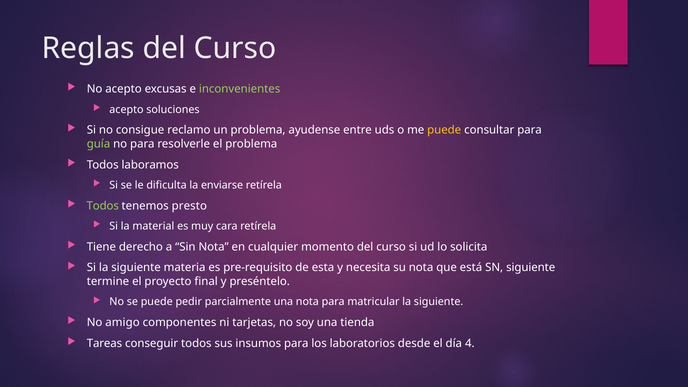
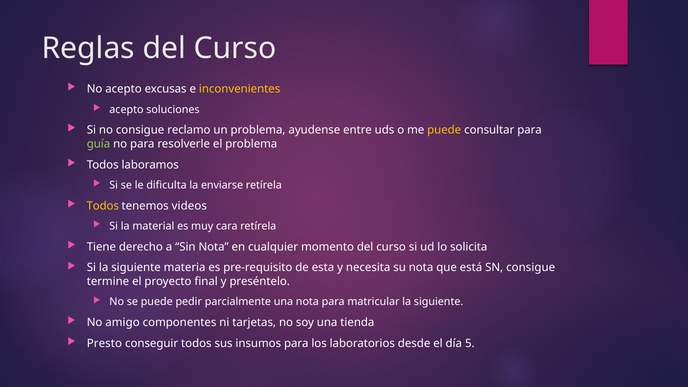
inconvenientes colour: light green -> yellow
Todos at (103, 206) colour: light green -> yellow
presto: presto -> videos
SN siguiente: siguiente -> consigue
Tareas: Tareas -> Presto
4: 4 -> 5
